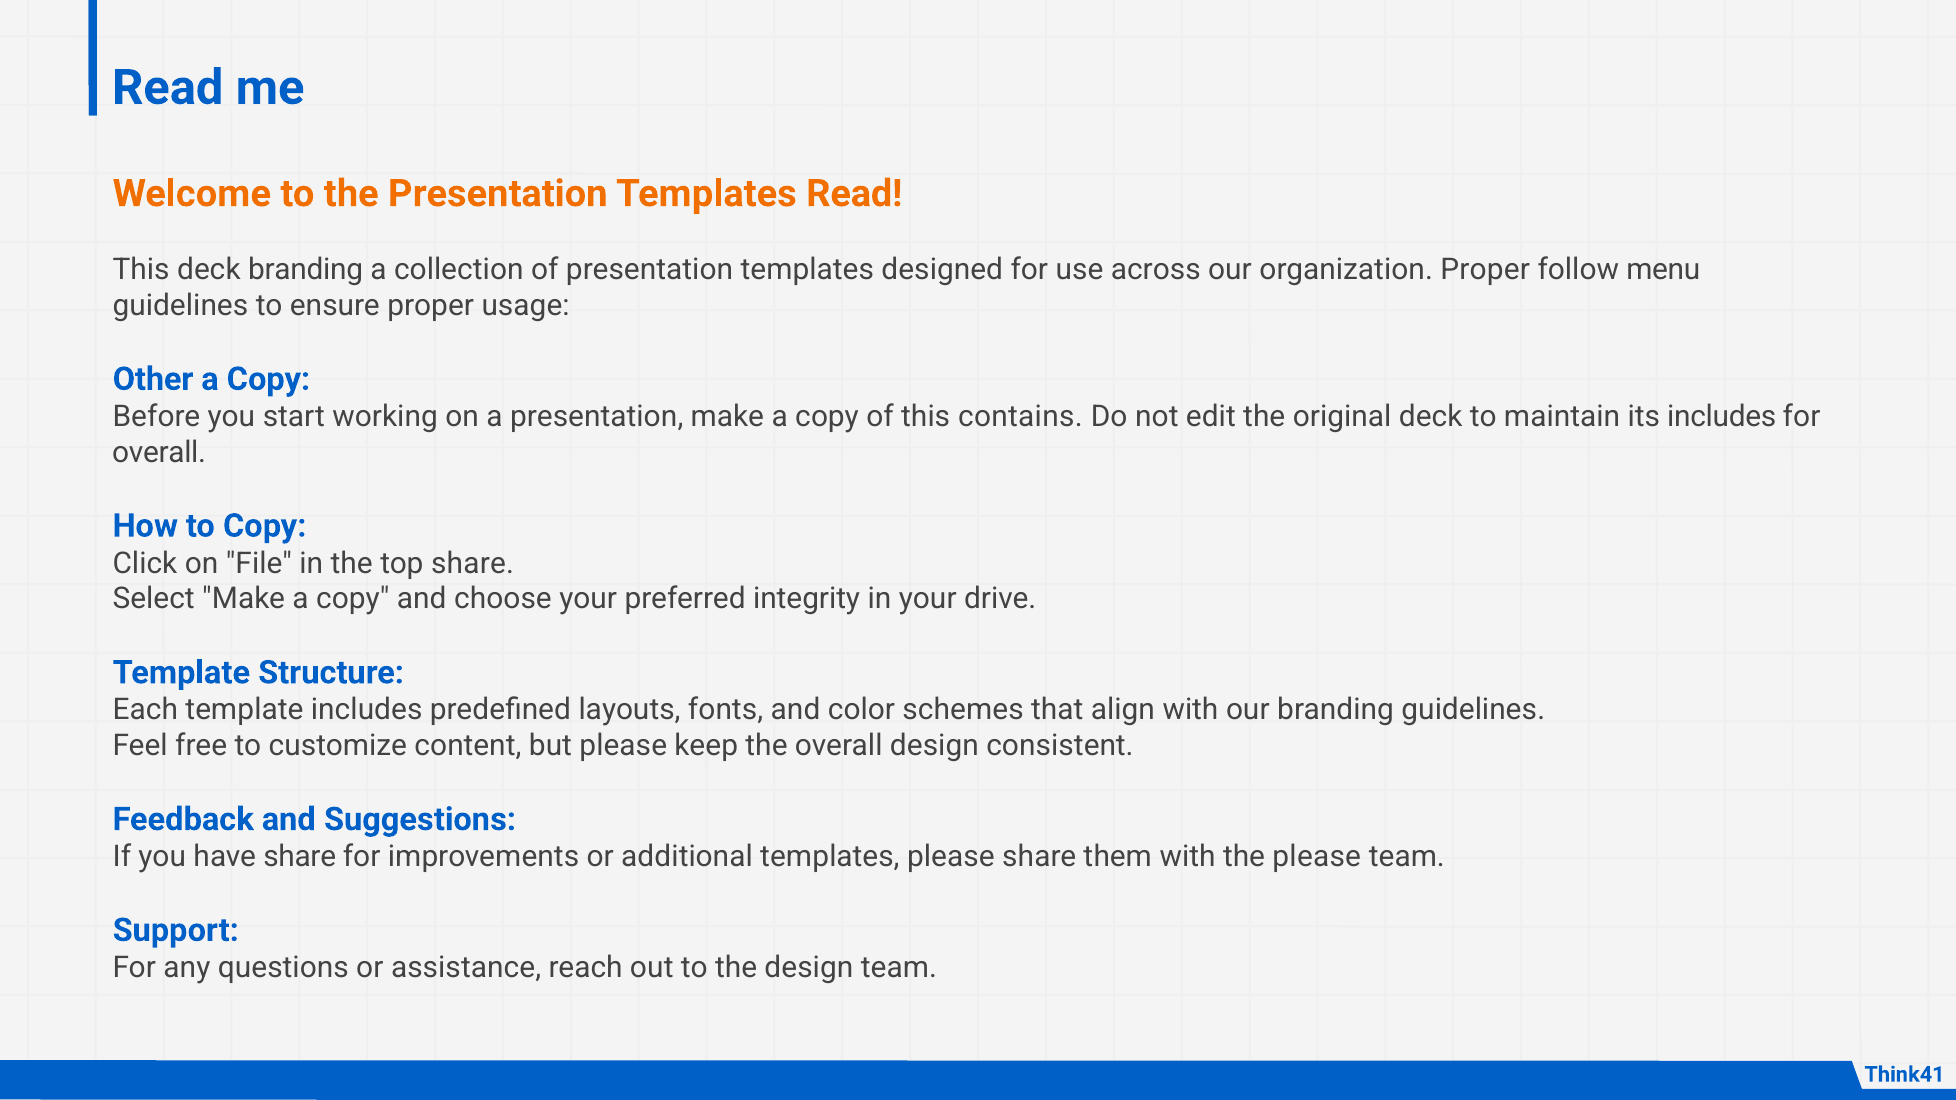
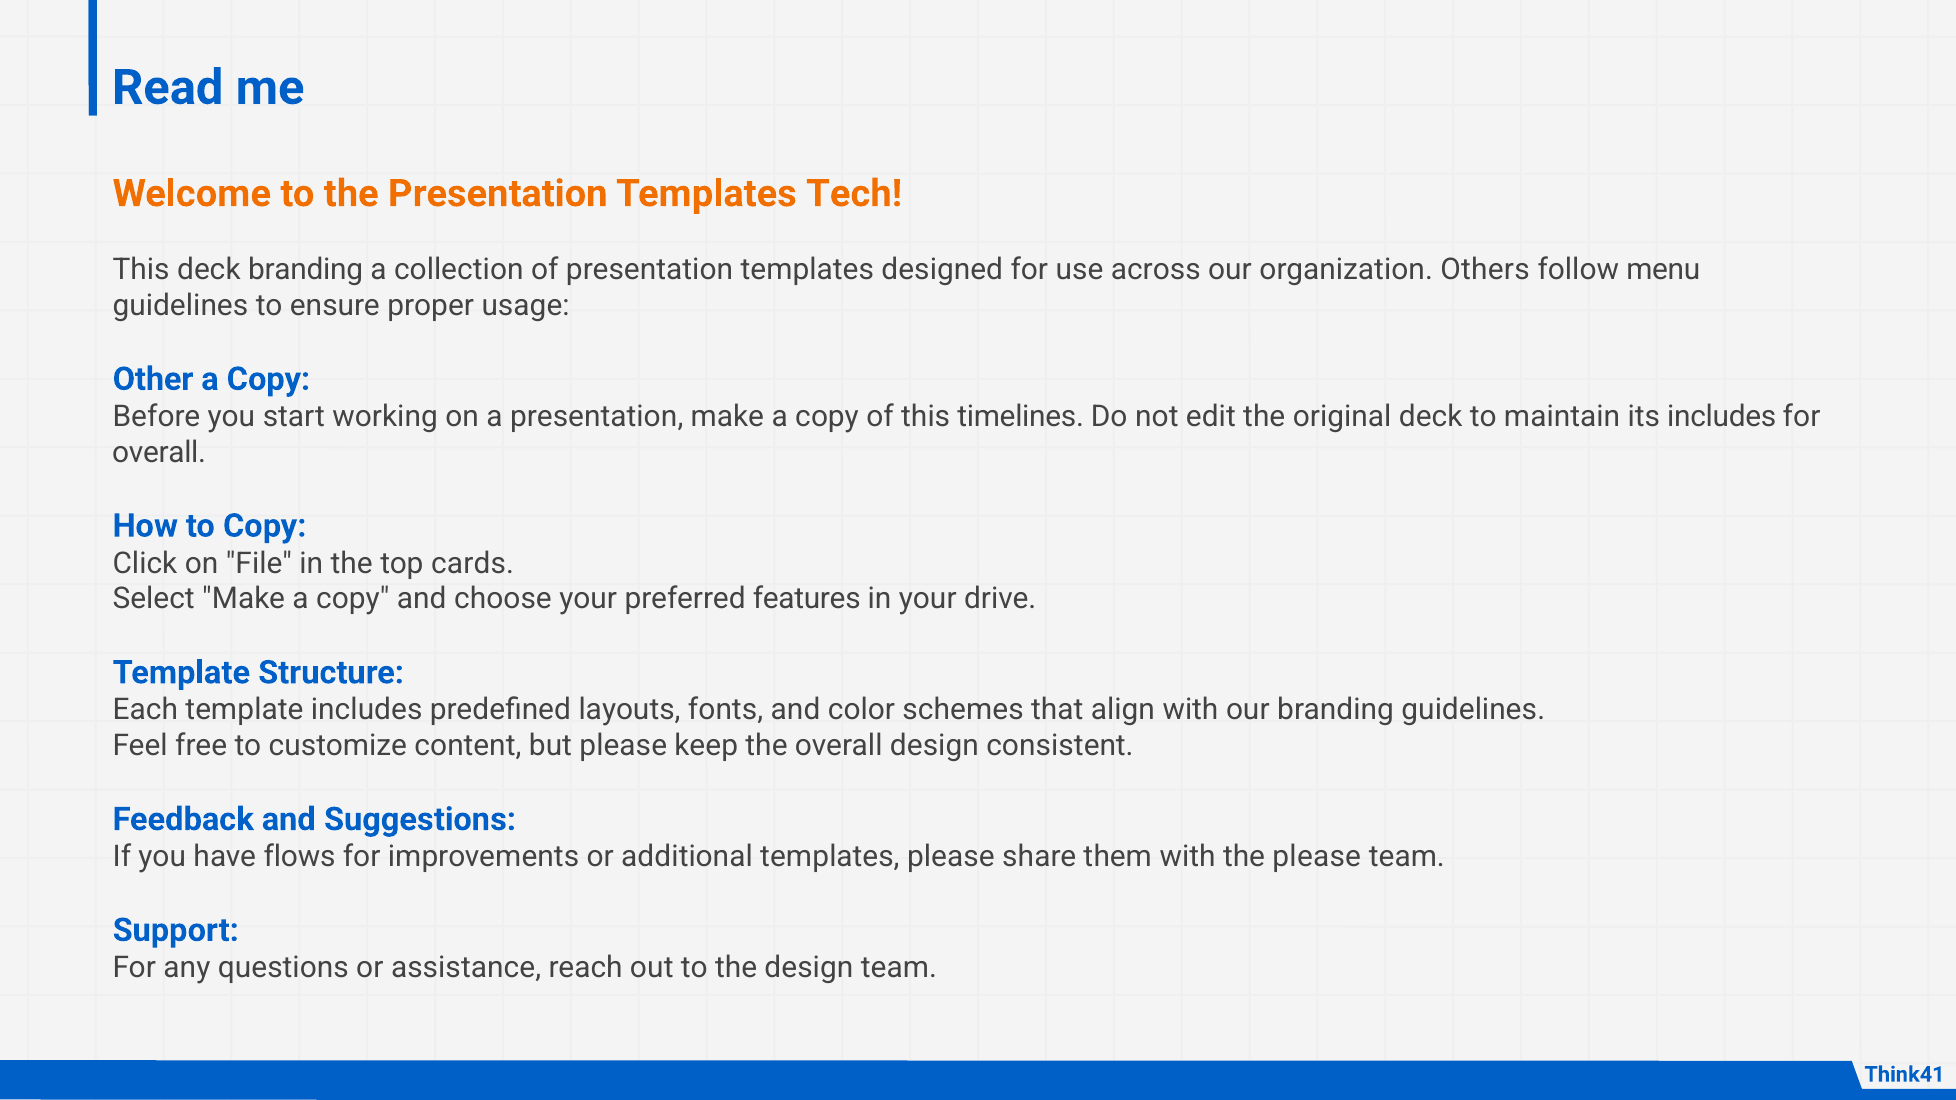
Templates Read: Read -> Tech
organization Proper: Proper -> Others
contains: contains -> timelines
top share: share -> cards
integrity: integrity -> features
have share: share -> flows
